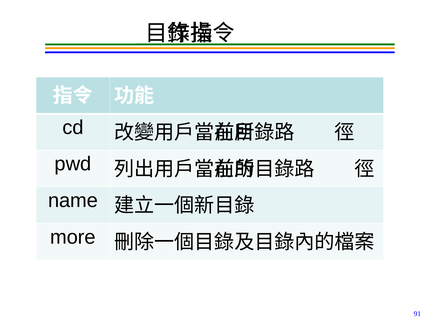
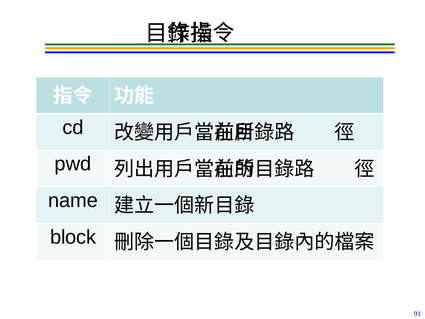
more: more -> block
